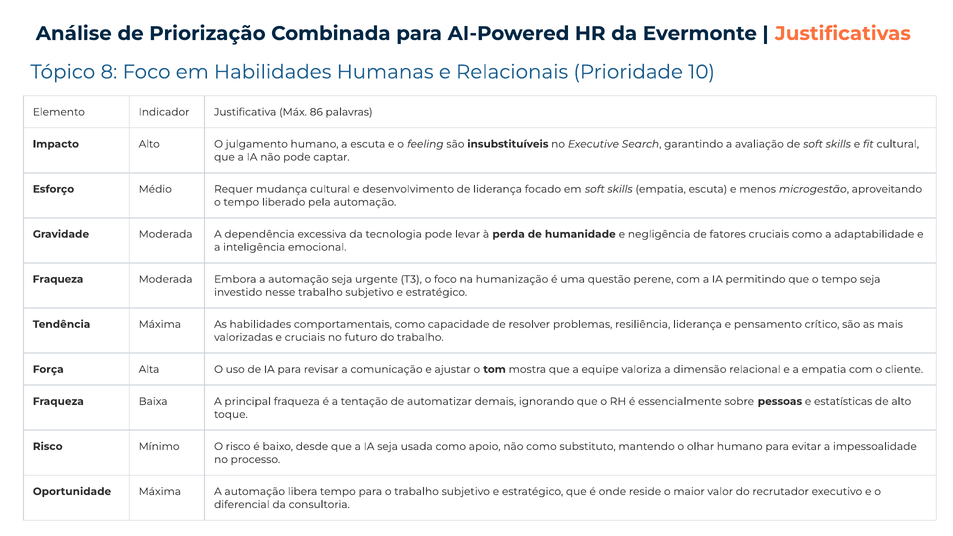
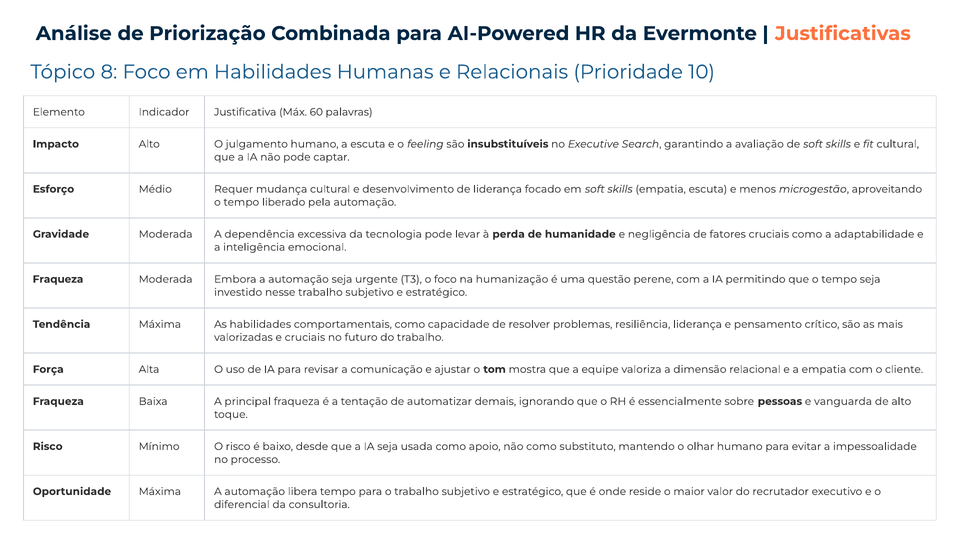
86: 86 -> 60
estatísticas: estatísticas -> vanguarda
